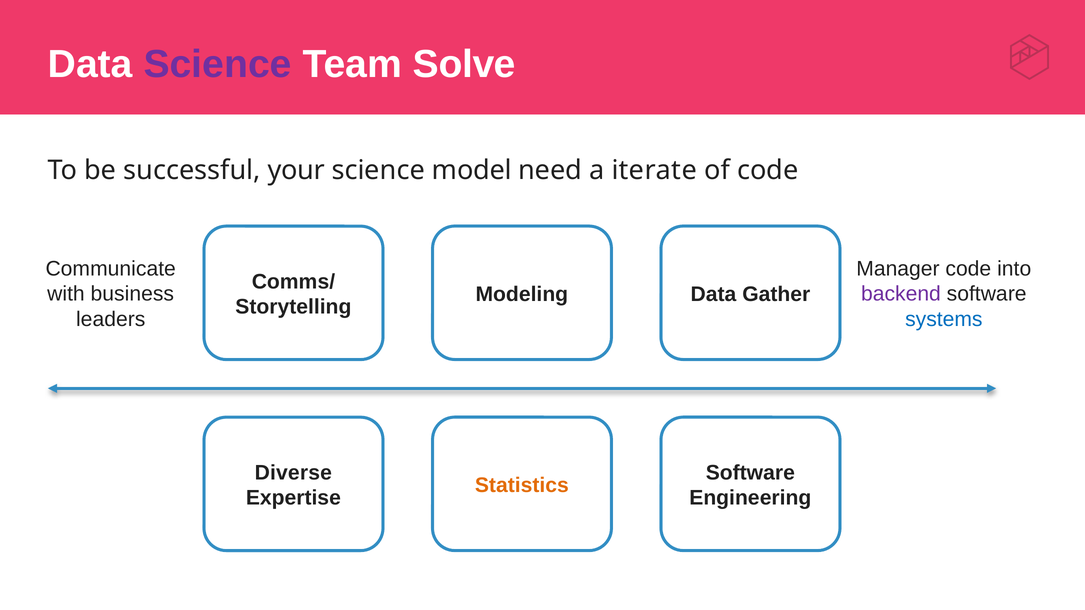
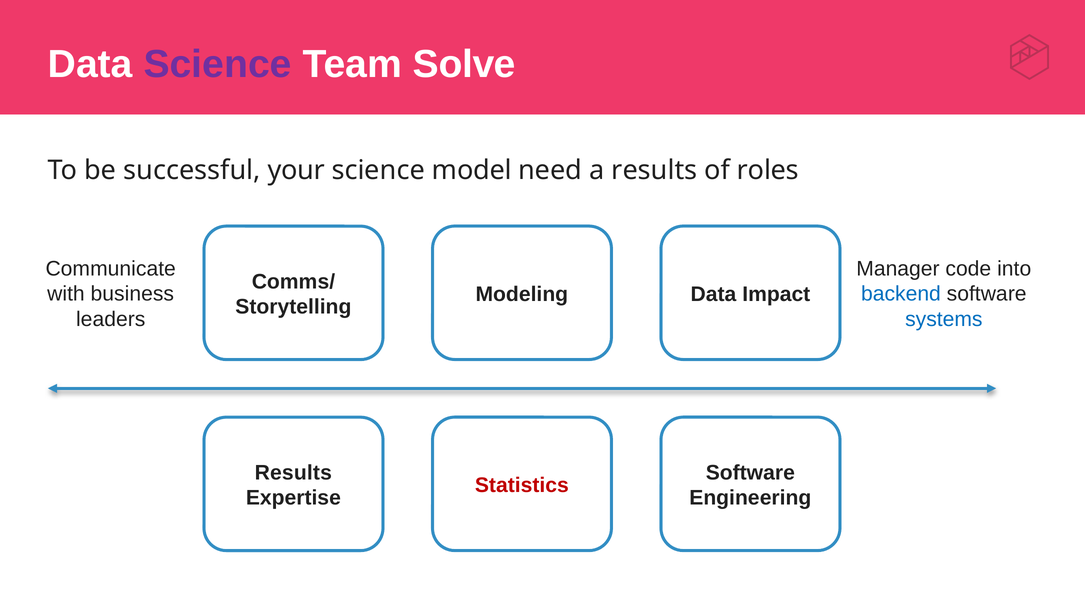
a iterate: iterate -> results
of code: code -> roles
backend colour: purple -> blue
Gather: Gather -> Impact
Diverse at (293, 473): Diverse -> Results
Statistics colour: orange -> red
